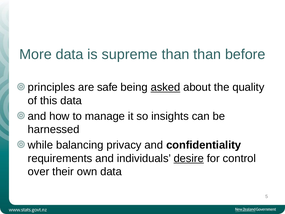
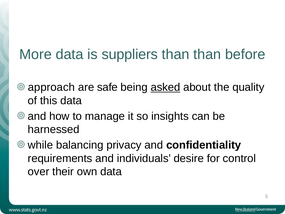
supreme: supreme -> suppliers
principles: principles -> approach
desire underline: present -> none
